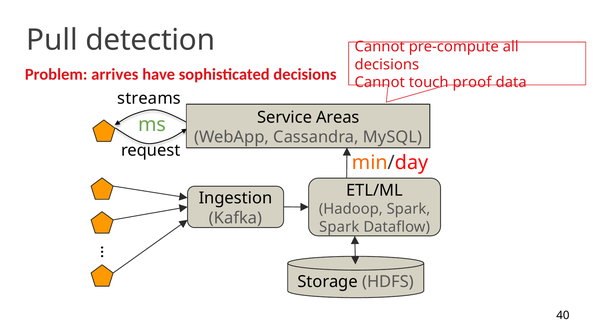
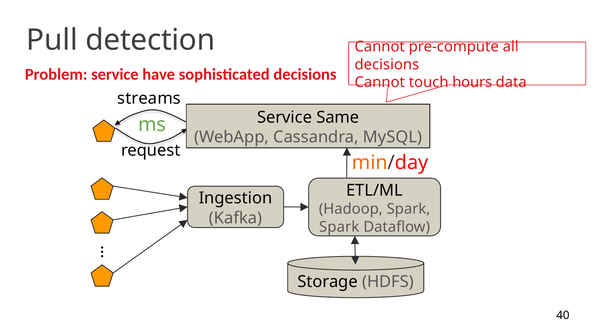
Problem arrives: arrives -> service
proof: proof -> hours
Areas: Areas -> Same
